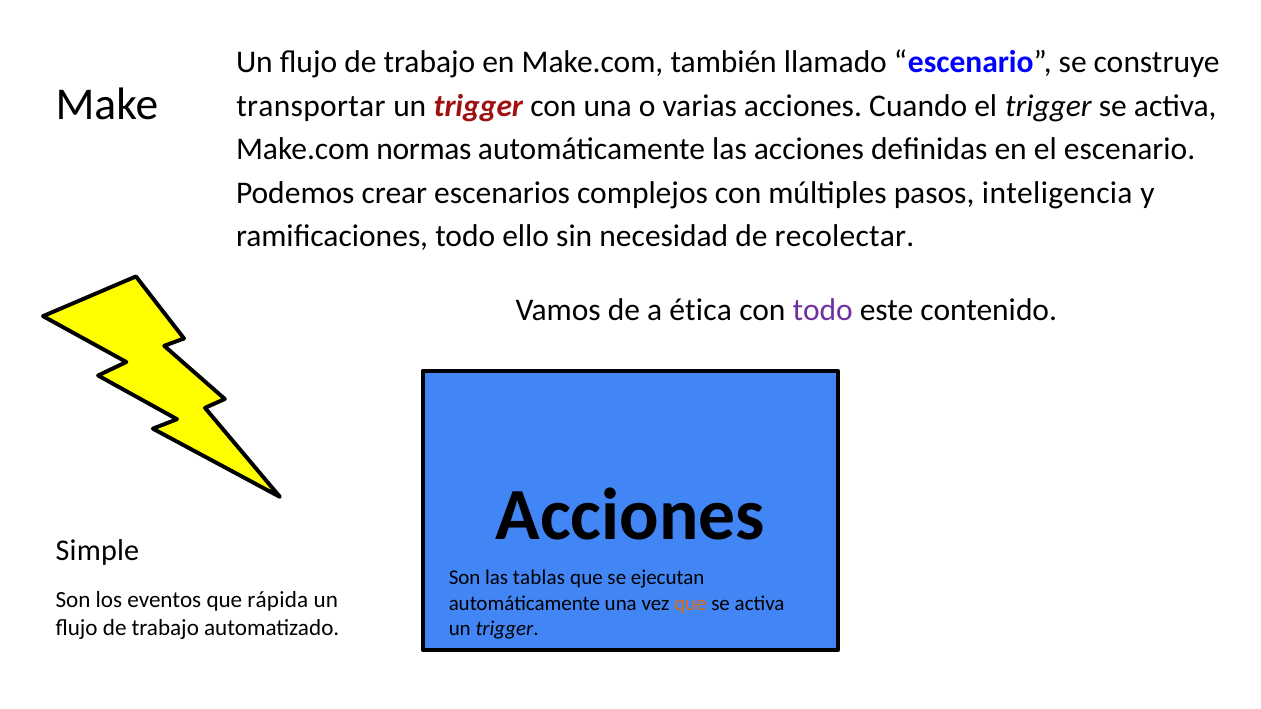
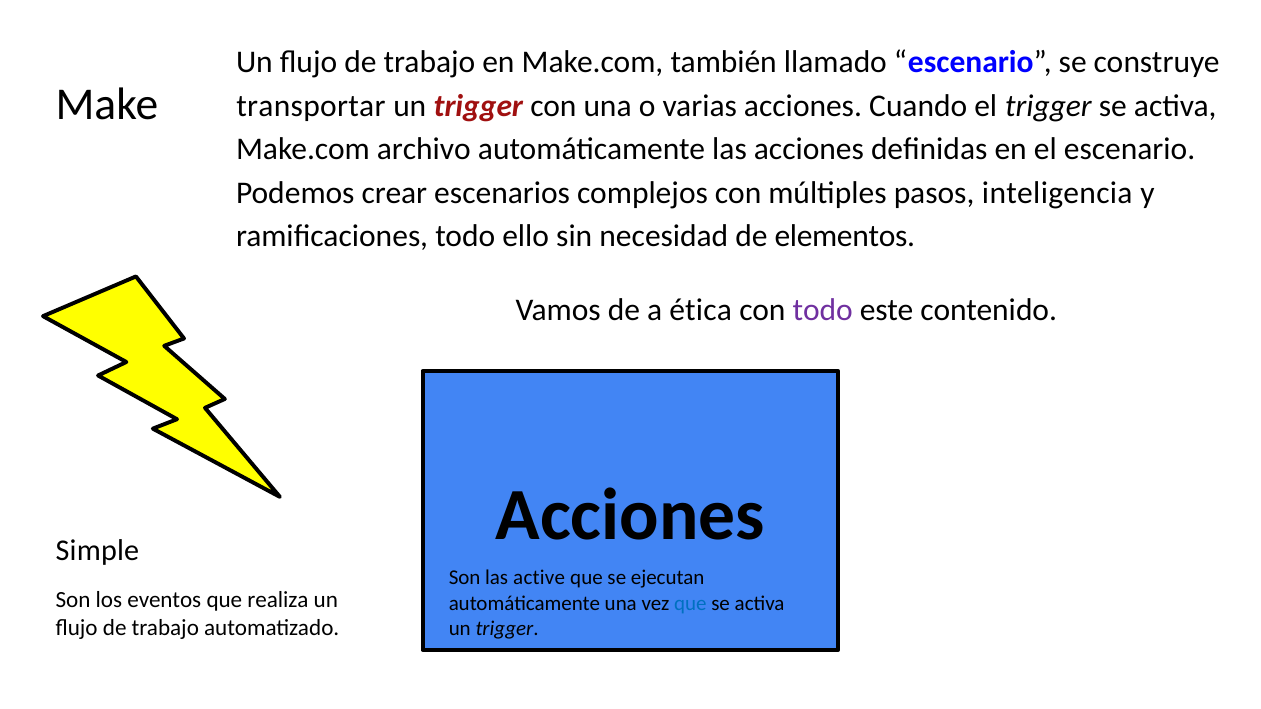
normas: normas -> archivo
recolectar: recolectar -> elementos
tablas: tablas -> active
rápida: rápida -> realiza
que at (690, 603) colour: orange -> blue
